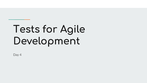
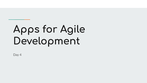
Tests: Tests -> Apps
